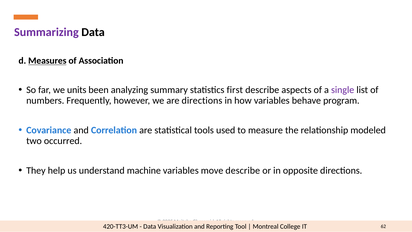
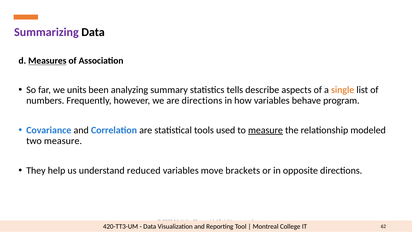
first: first -> tells
single colour: purple -> orange
measure at (265, 130) underline: none -> present
two occurred: occurred -> measure
machine: machine -> reduced
move describe: describe -> brackets
